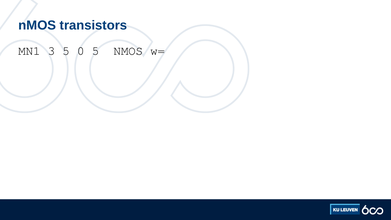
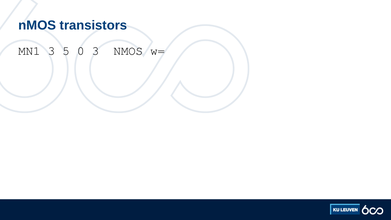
0 5: 5 -> 3
